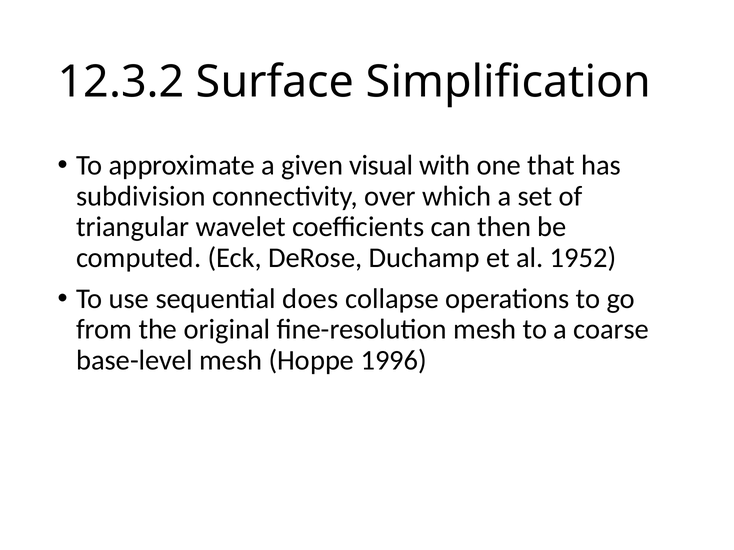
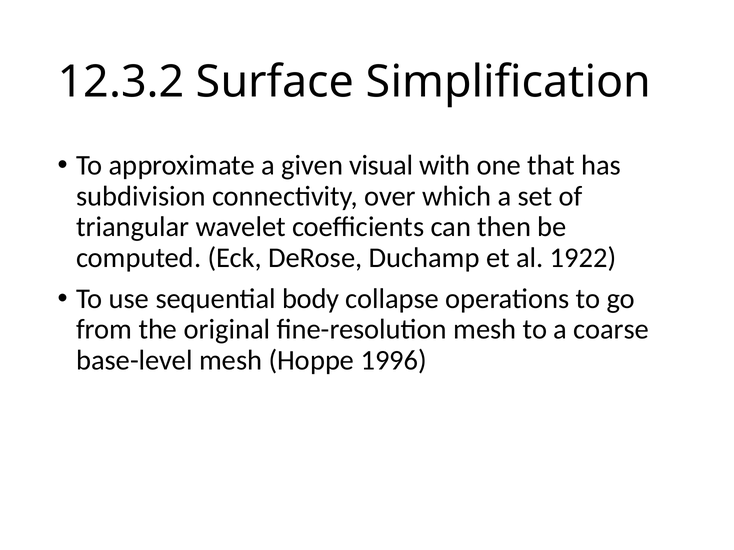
1952: 1952 -> 1922
does: does -> body
